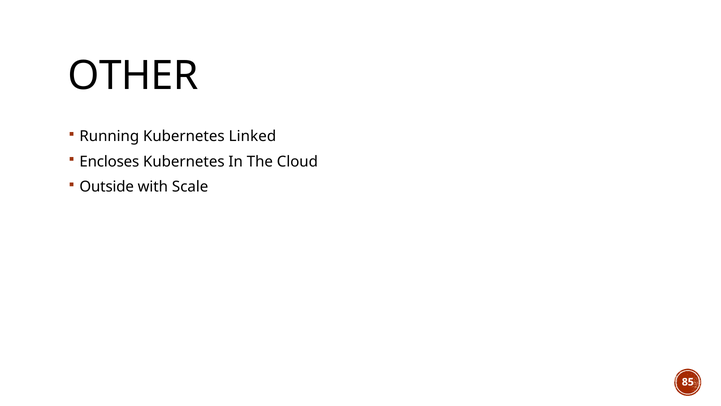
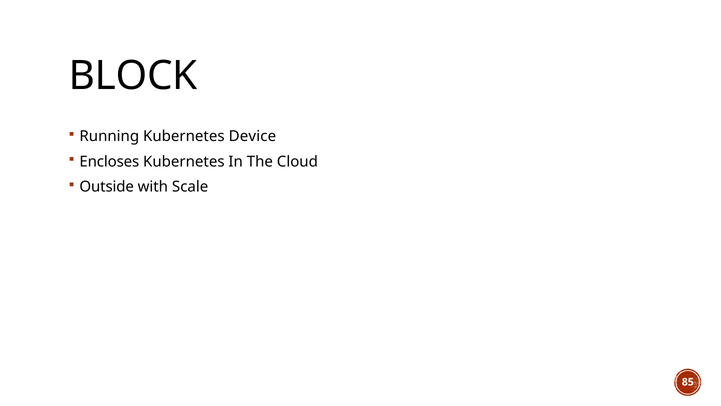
OTHER: OTHER -> BLOCK
Linked: Linked -> Device
